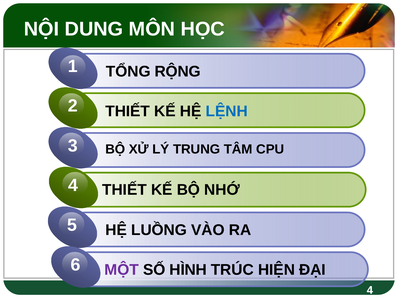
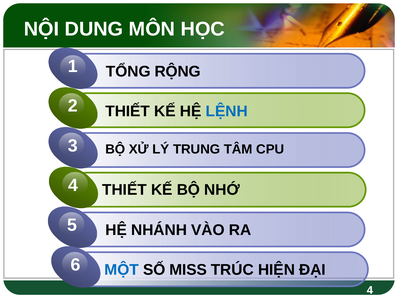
LUỒNG: LUỒNG -> NHÁNH
MỘT colour: purple -> blue
HÌNH: HÌNH -> MISS
